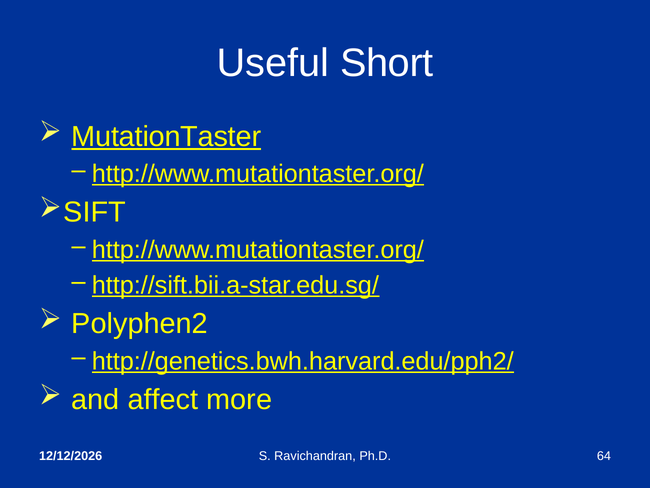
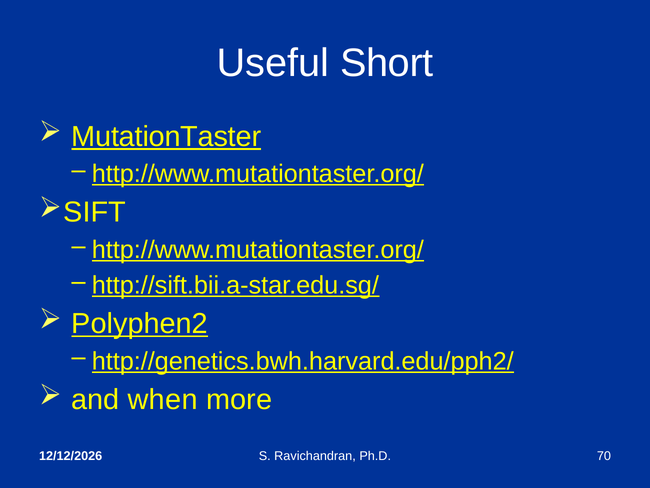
Polyphen2 underline: none -> present
affect: affect -> when
64: 64 -> 70
